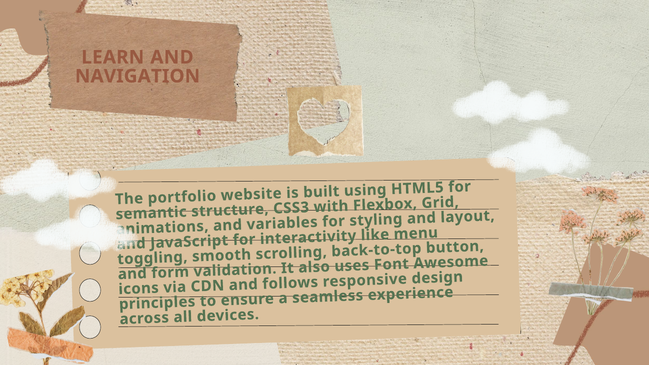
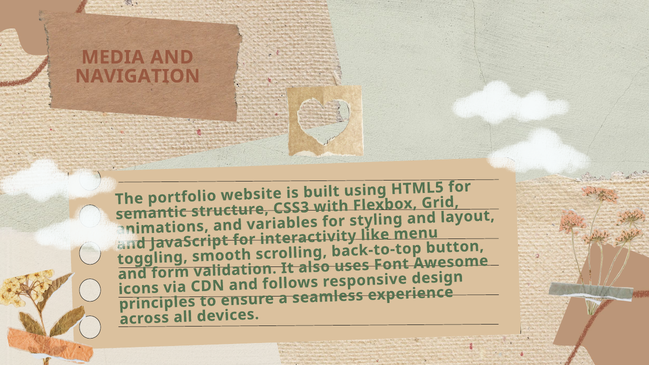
LEARN: LEARN -> MEDIA
